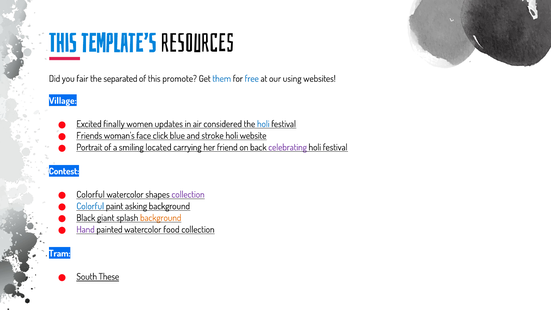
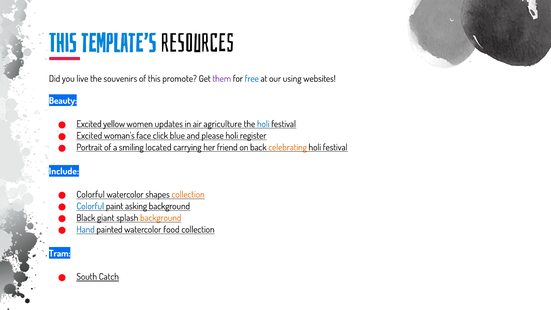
fair: fair -> live
separated: separated -> souvenirs
them colour: blue -> purple
Village: Village -> Beauty
finally: finally -> yellow
considered: considered -> agriculture
Friends at (89, 136): Friends -> Excited
stroke: stroke -> please
website: website -> register
celebrating colour: purple -> orange
Contest: Contest -> Include
collection at (188, 195) colour: purple -> orange
Hand colour: purple -> blue
These: These -> Catch
